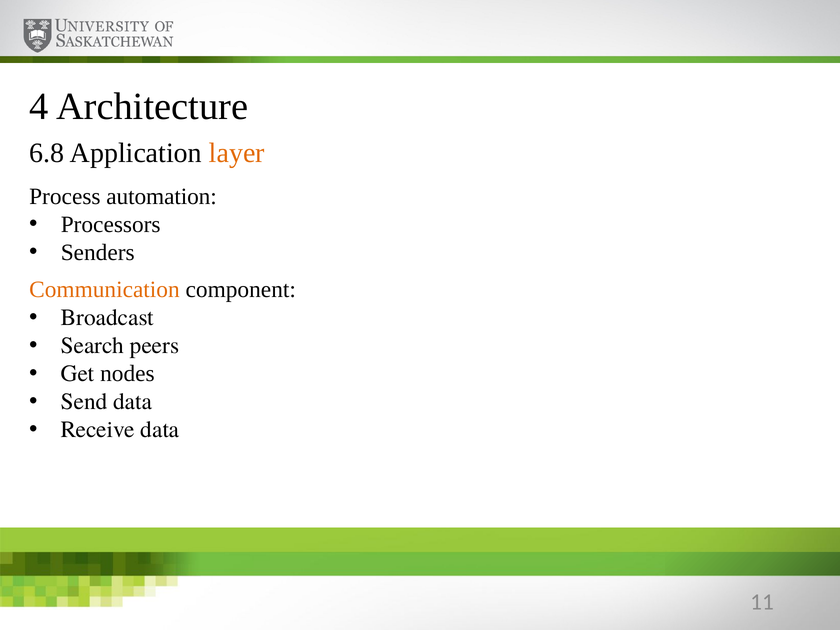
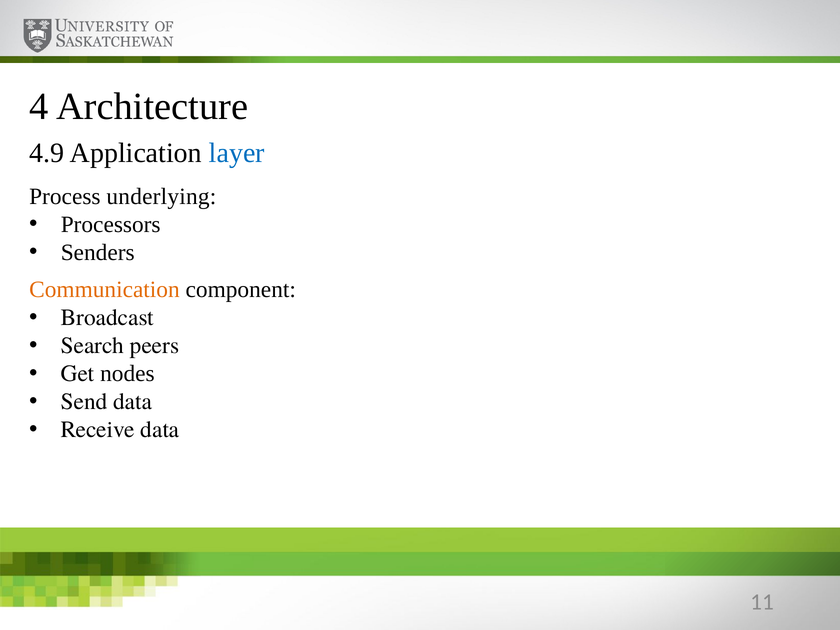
6.8: 6.8 -> 4.9
layer colour: orange -> blue
automation: automation -> underlying
